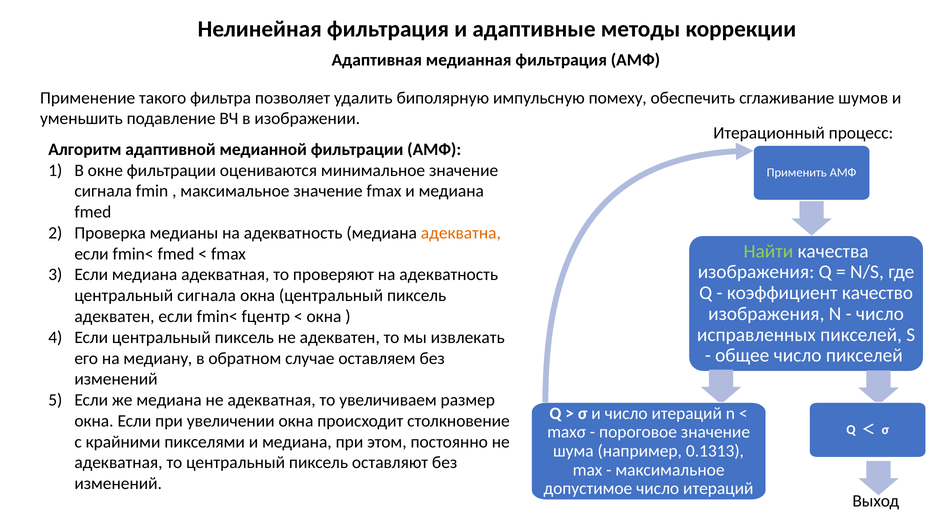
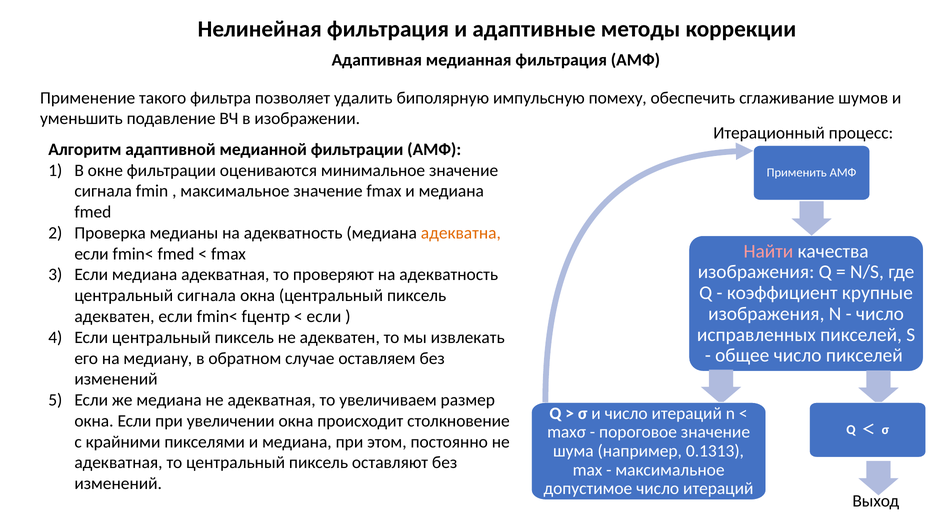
Найти colour: light green -> pink
качество: качество -> крупные
окна at (324, 317): окна -> если
